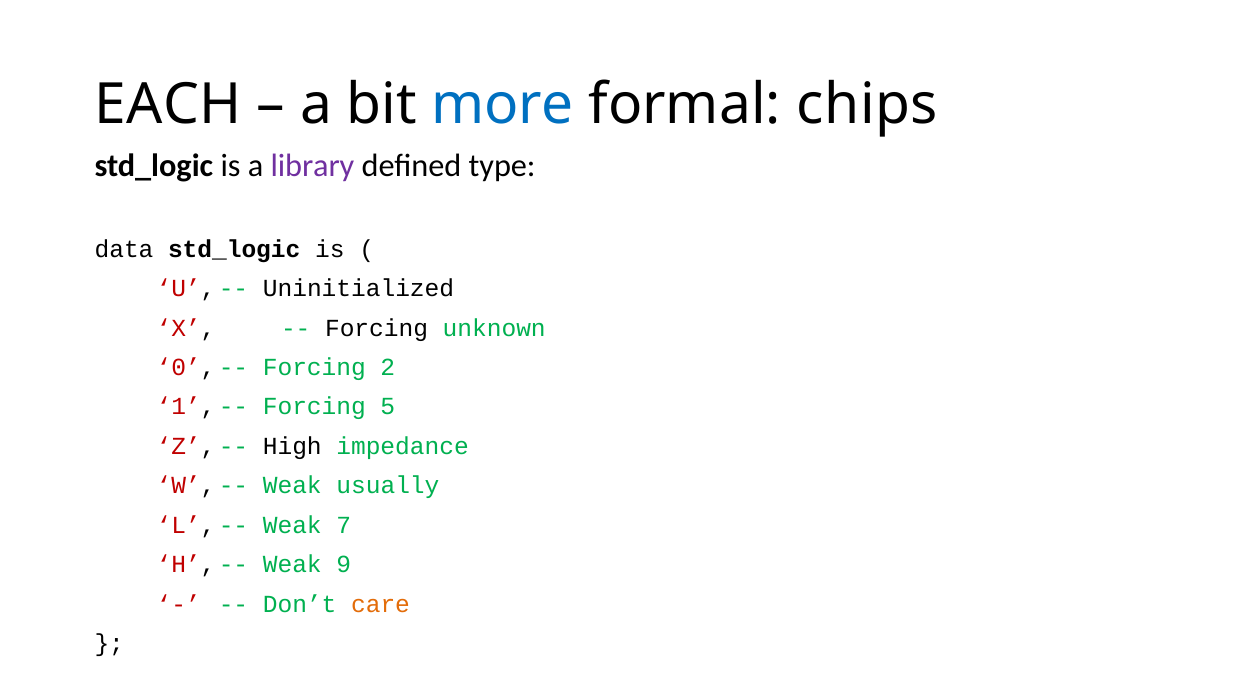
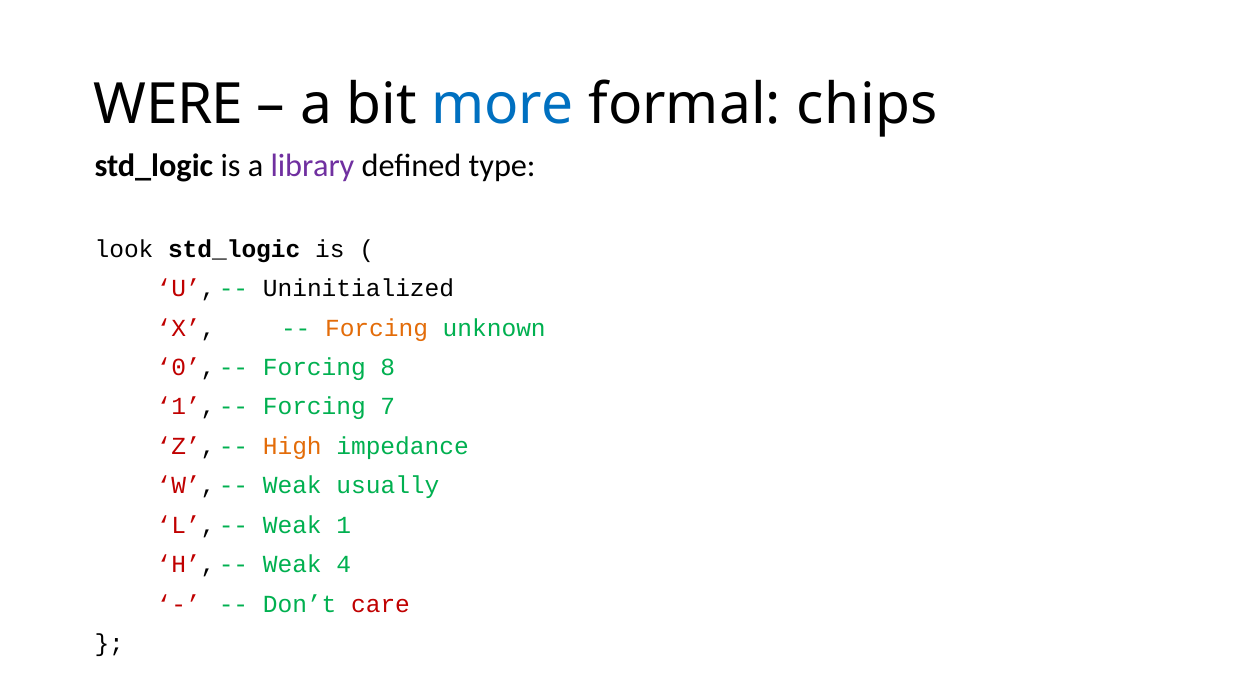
EACH: EACH -> WERE
data: data -> look
Forcing at (377, 328) colour: black -> orange
2: 2 -> 8
5: 5 -> 7
High colour: black -> orange
7: 7 -> 1
9: 9 -> 4
care colour: orange -> red
